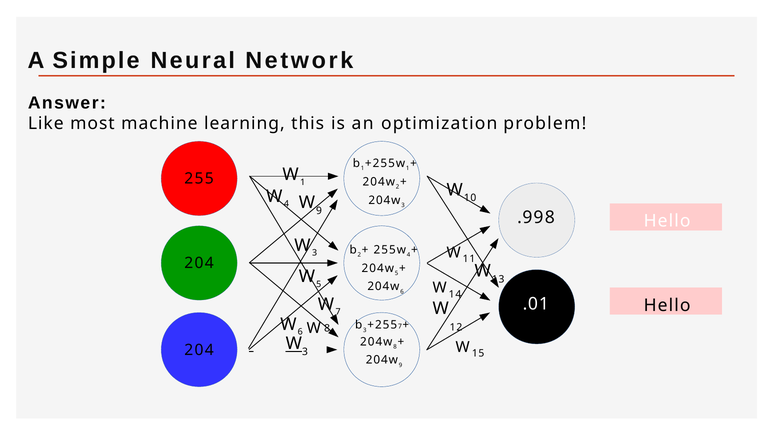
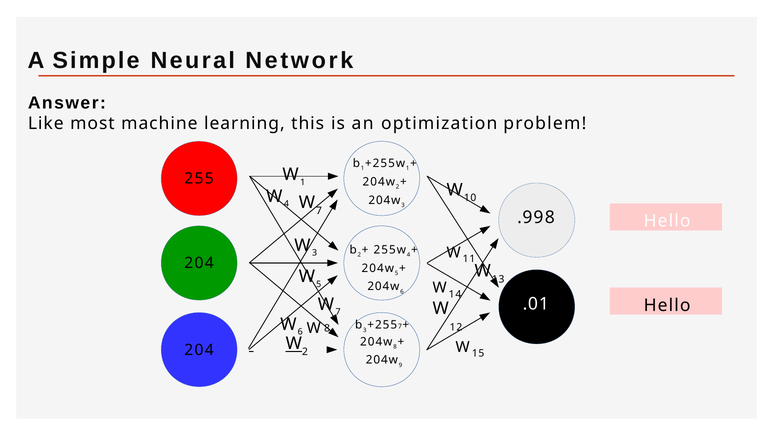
9 at (319, 211): 9 -> 7
3 at (305, 352): 3 -> 2
